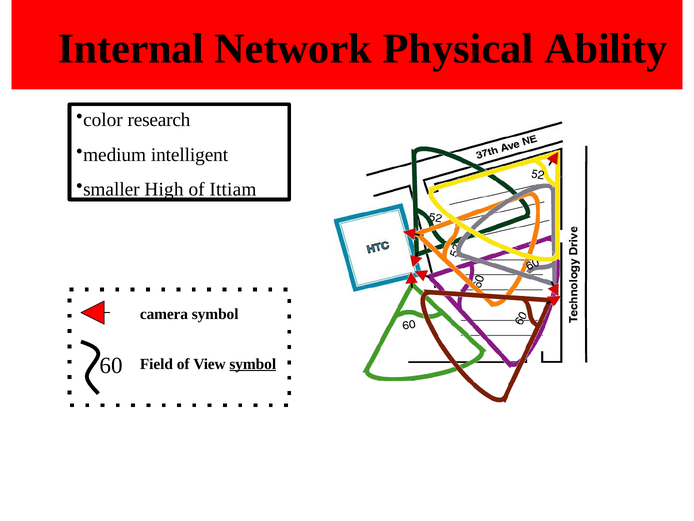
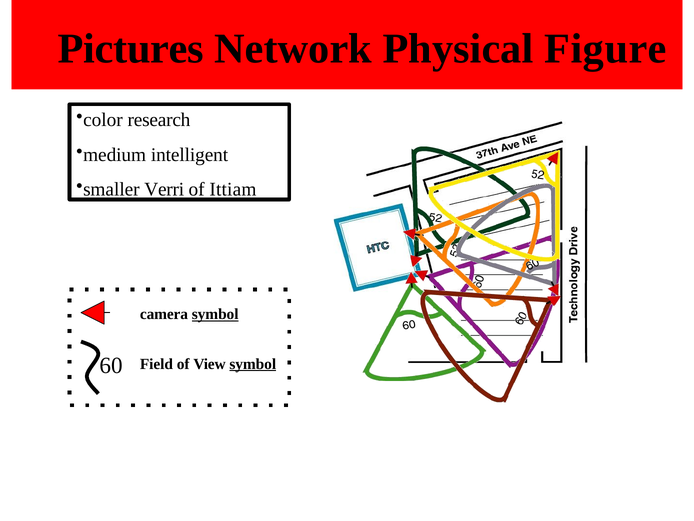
Internal: Internal -> Pictures
Ability: Ability -> Figure
High: High -> Verri
symbol at (215, 314) underline: none -> present
